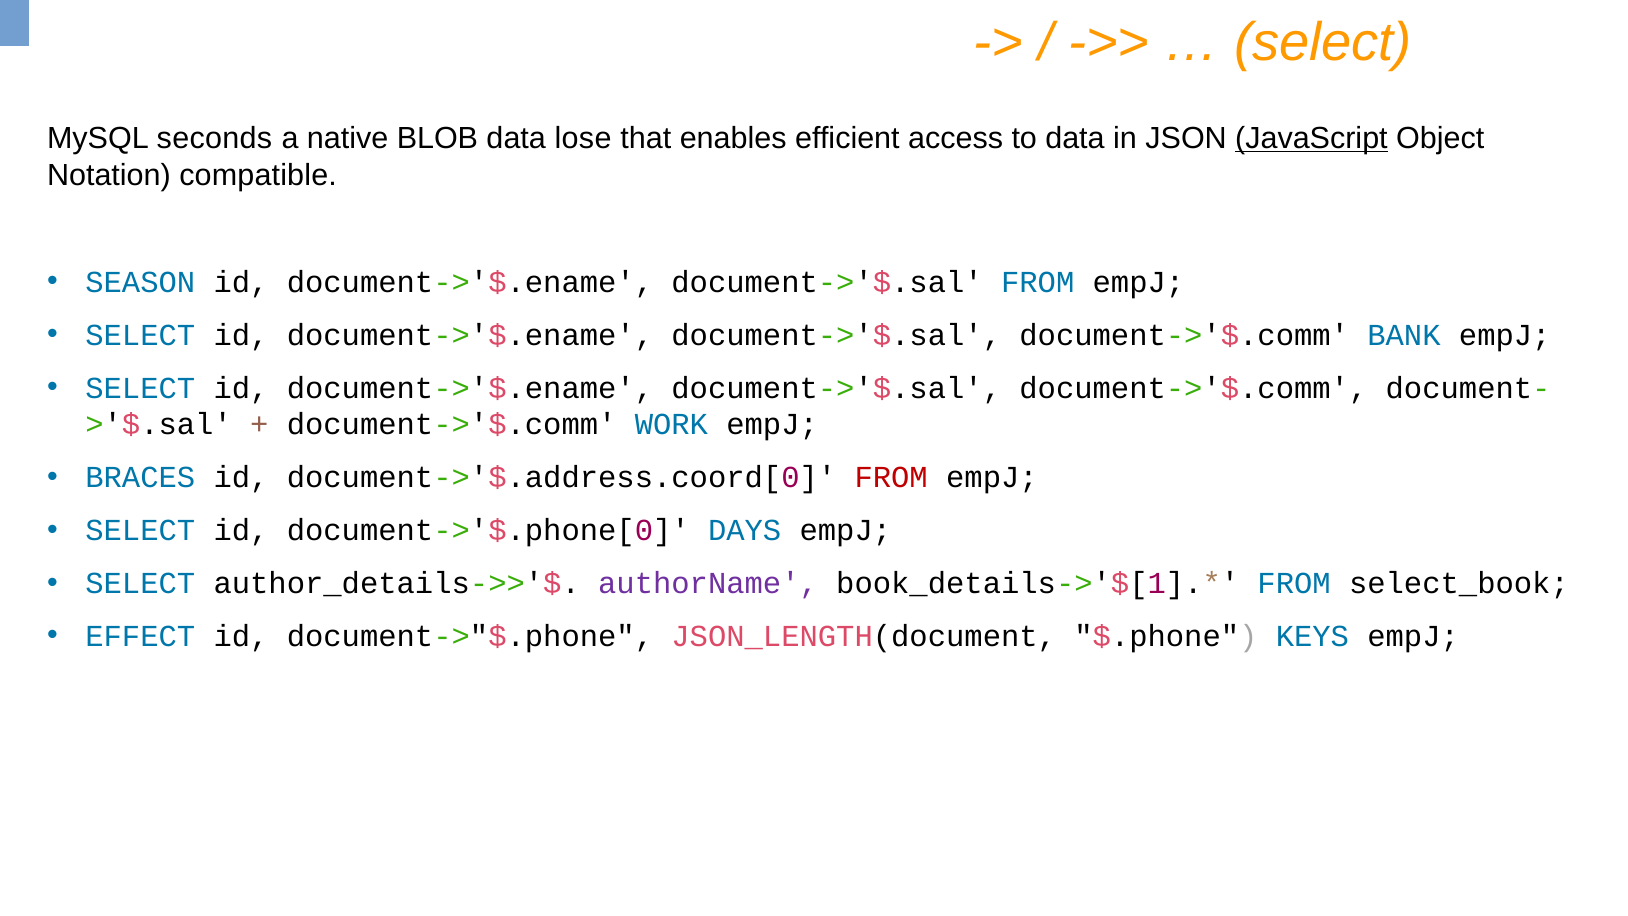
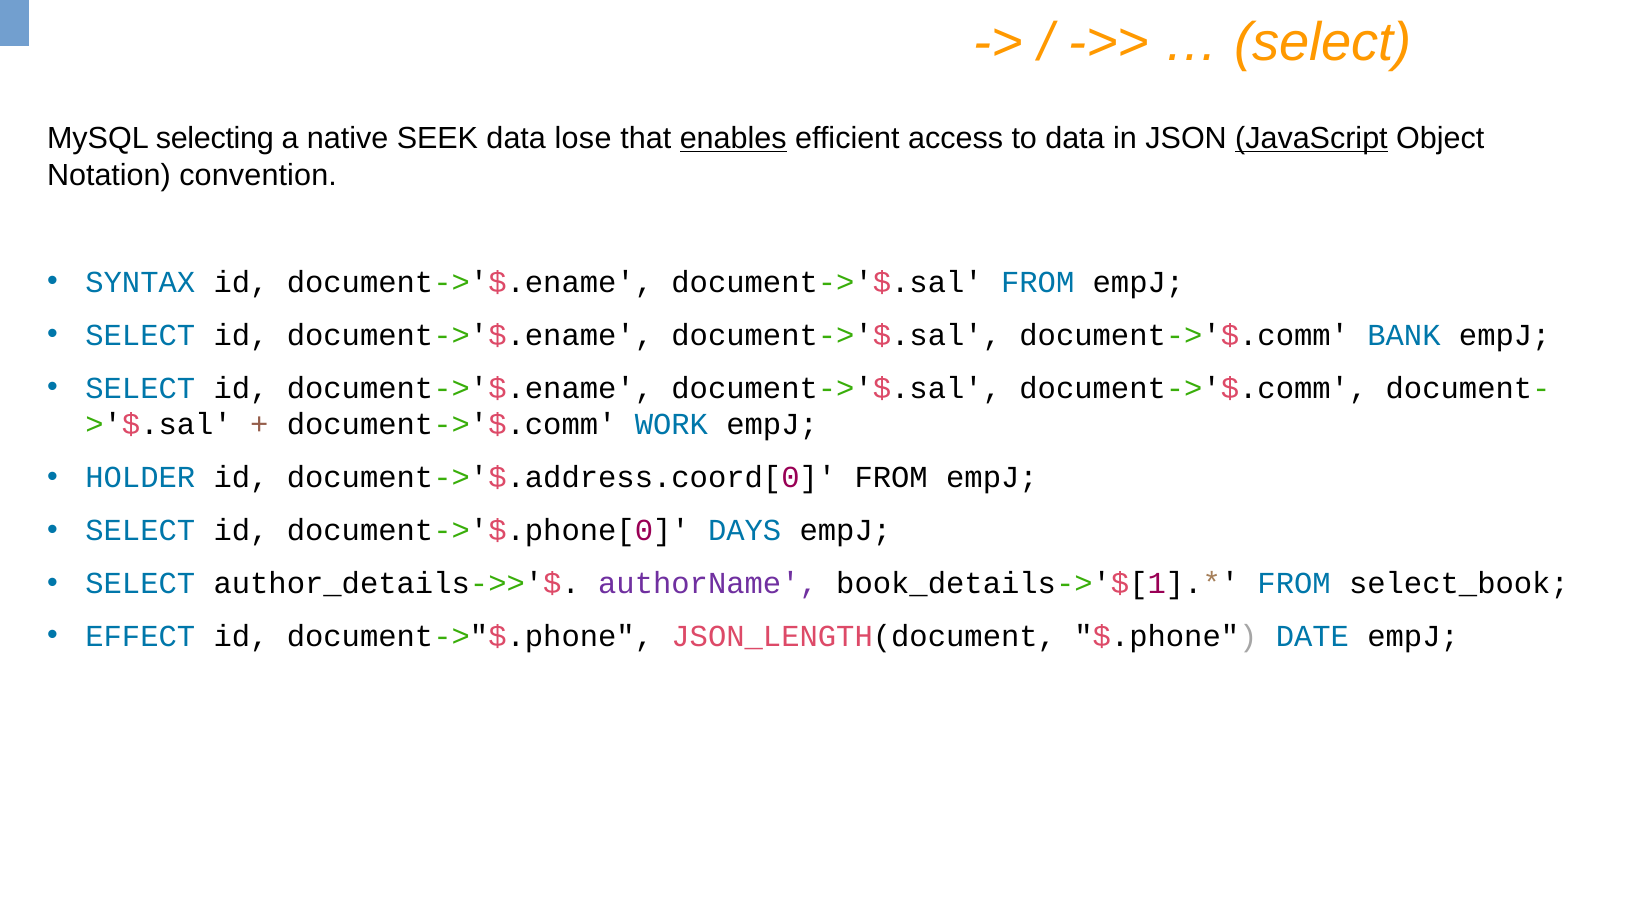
seconds: seconds -> selecting
BLOB: BLOB -> SEEK
enables underline: none -> present
compatible: compatible -> convention
SEASON: SEASON -> SYNTAX
BRACES: BRACES -> HOLDER
FROM at (891, 478) colour: red -> black
KEYS: KEYS -> DATE
